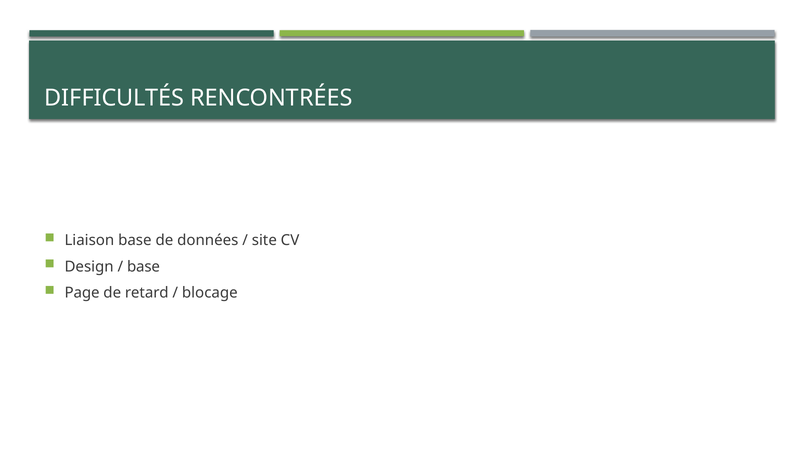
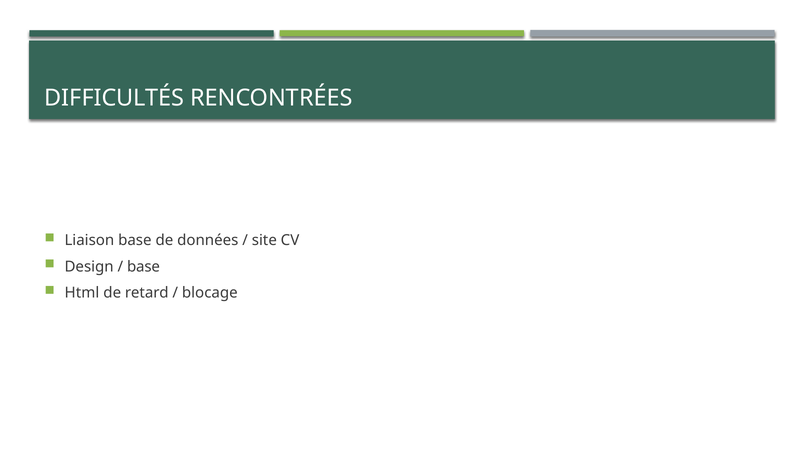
Page: Page -> Html
